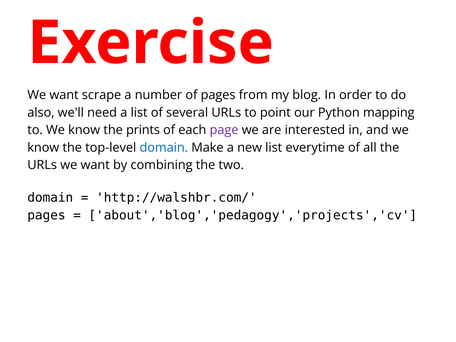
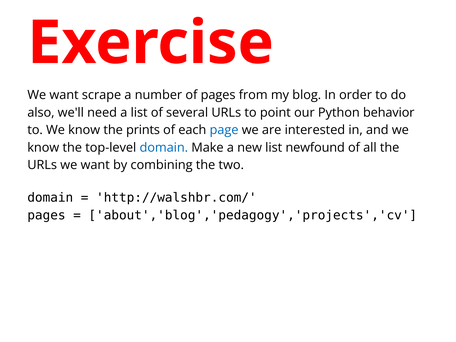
mapping: mapping -> behavior
page colour: purple -> blue
everytime: everytime -> newfound
